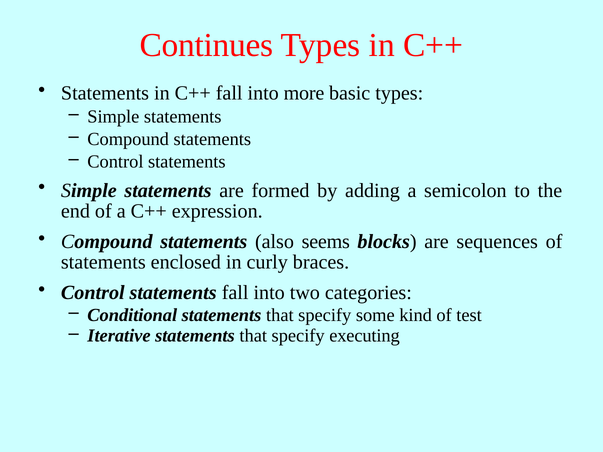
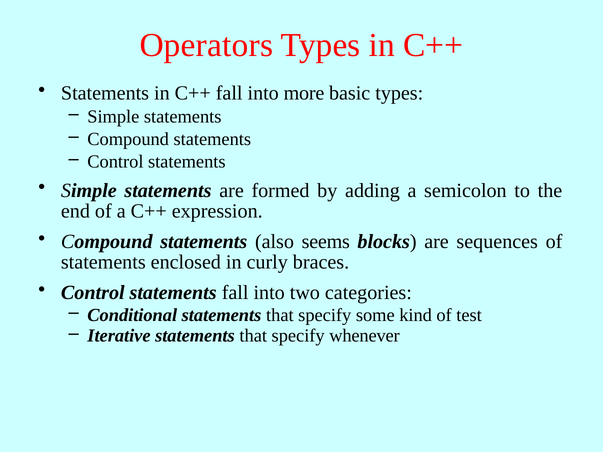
Continues: Continues -> Operators
executing: executing -> whenever
